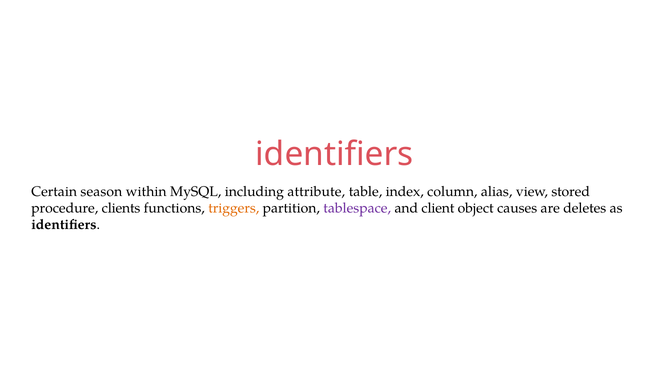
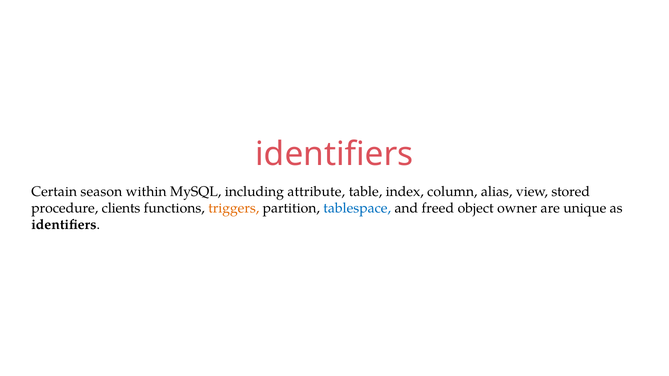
tablespace colour: purple -> blue
client: client -> freed
causes: causes -> owner
deletes: deletes -> unique
